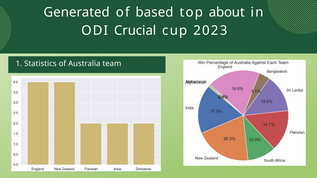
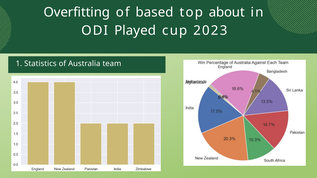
Generated: Generated -> Overfitting
Crucial: Crucial -> Played
